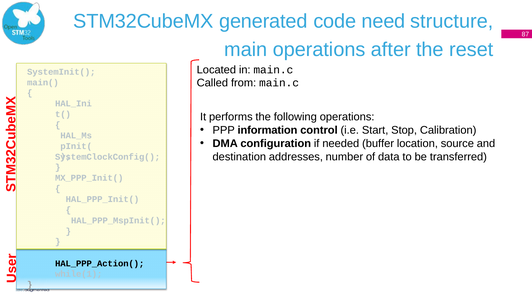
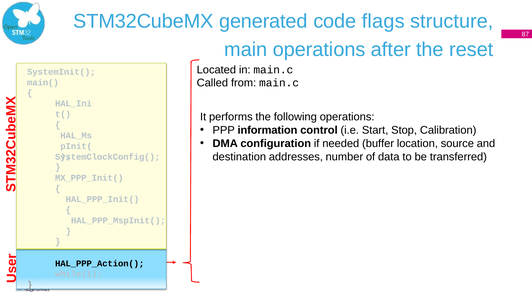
need: need -> flags
